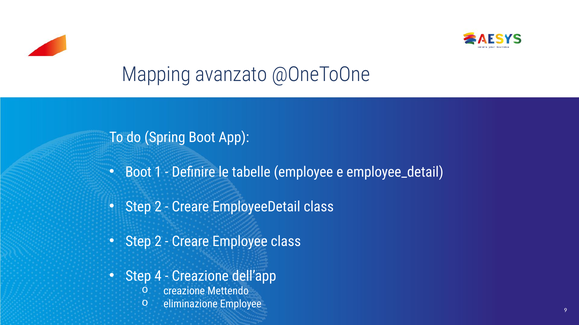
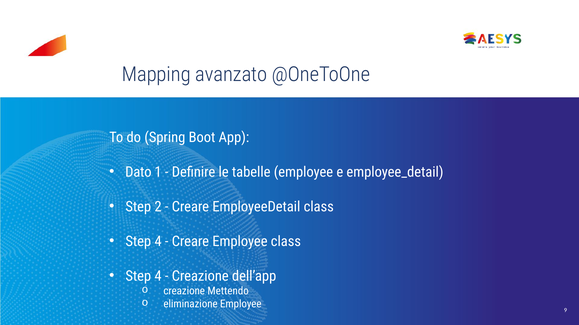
Boot at (138, 172): Boot -> Dato
2 at (158, 242): 2 -> 4
